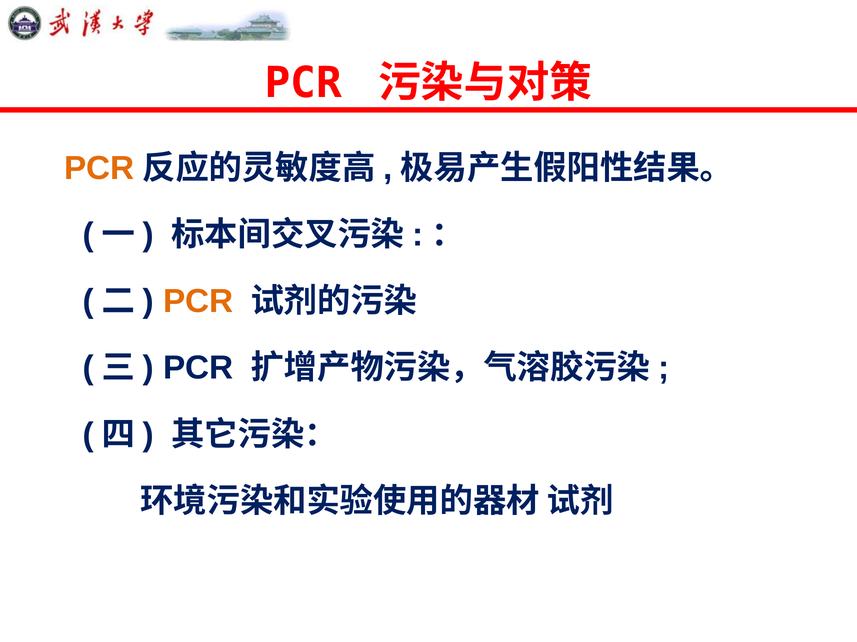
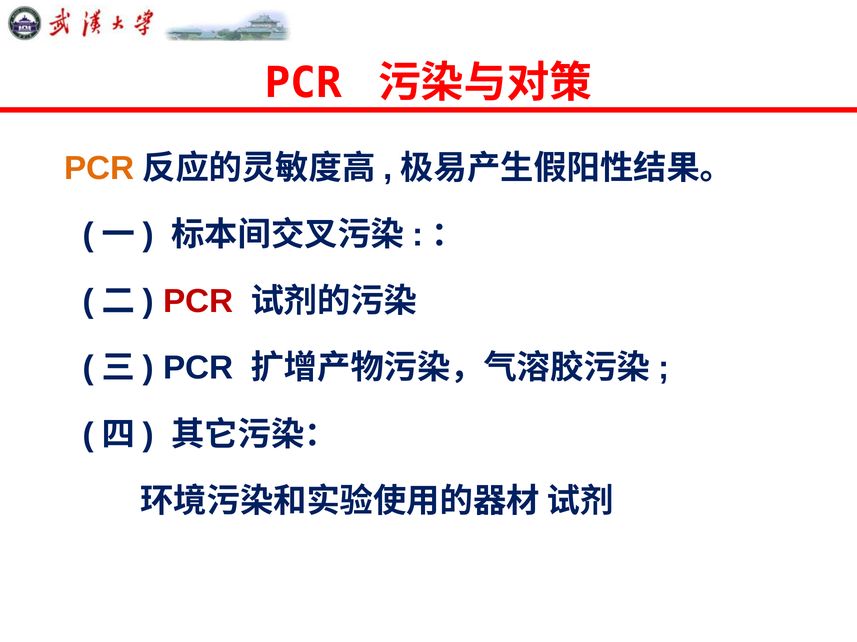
PCR at (198, 302) colour: orange -> red
